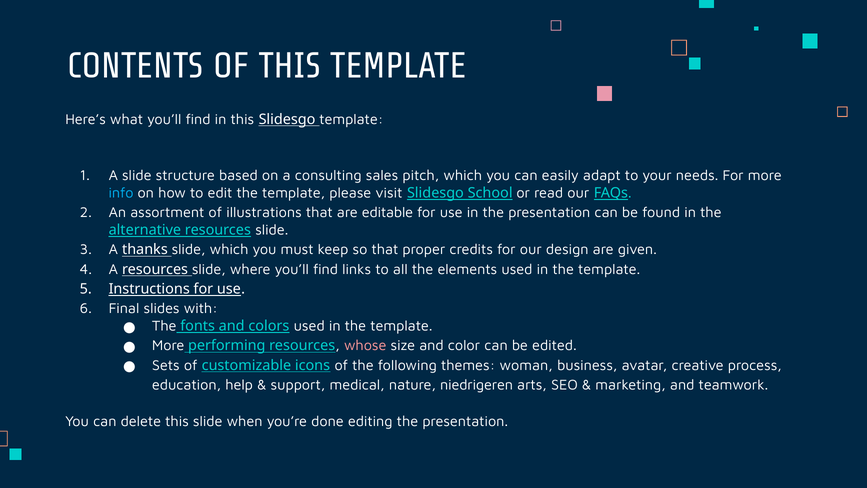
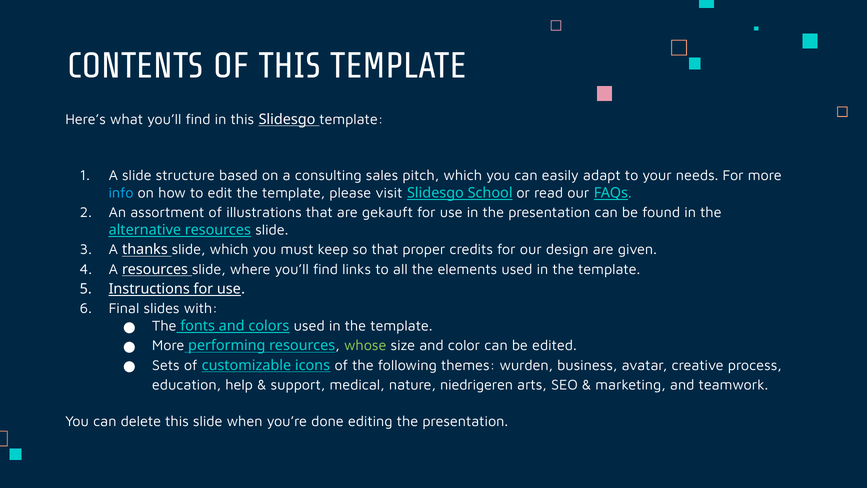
editable: editable -> gekauft
whose colour: pink -> light green
woman: woman -> wurden
